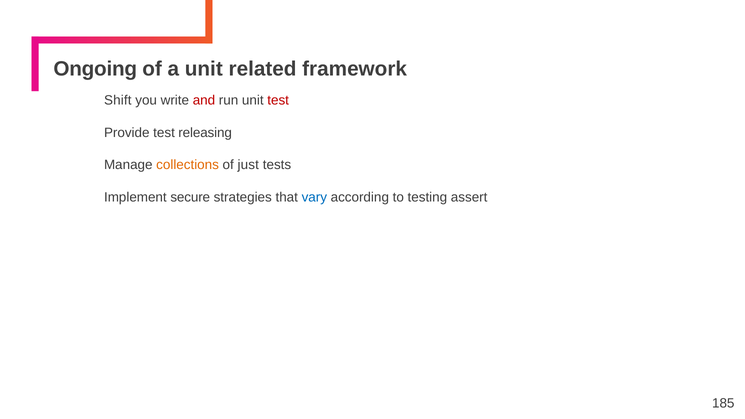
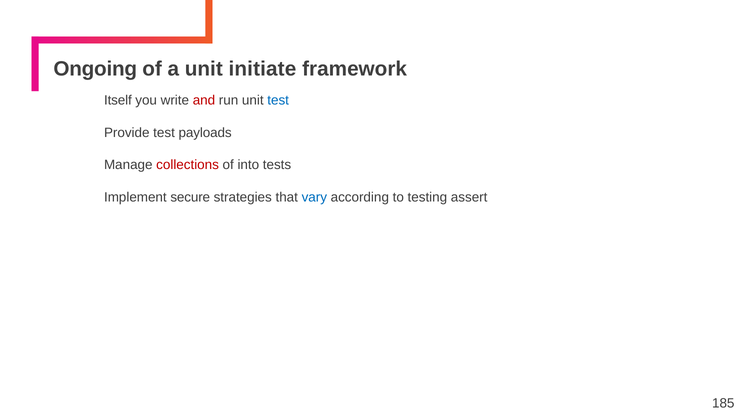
related: related -> initiate
Shift: Shift -> Itself
test at (278, 100) colour: red -> blue
releasing: releasing -> payloads
collections colour: orange -> red
just: just -> into
